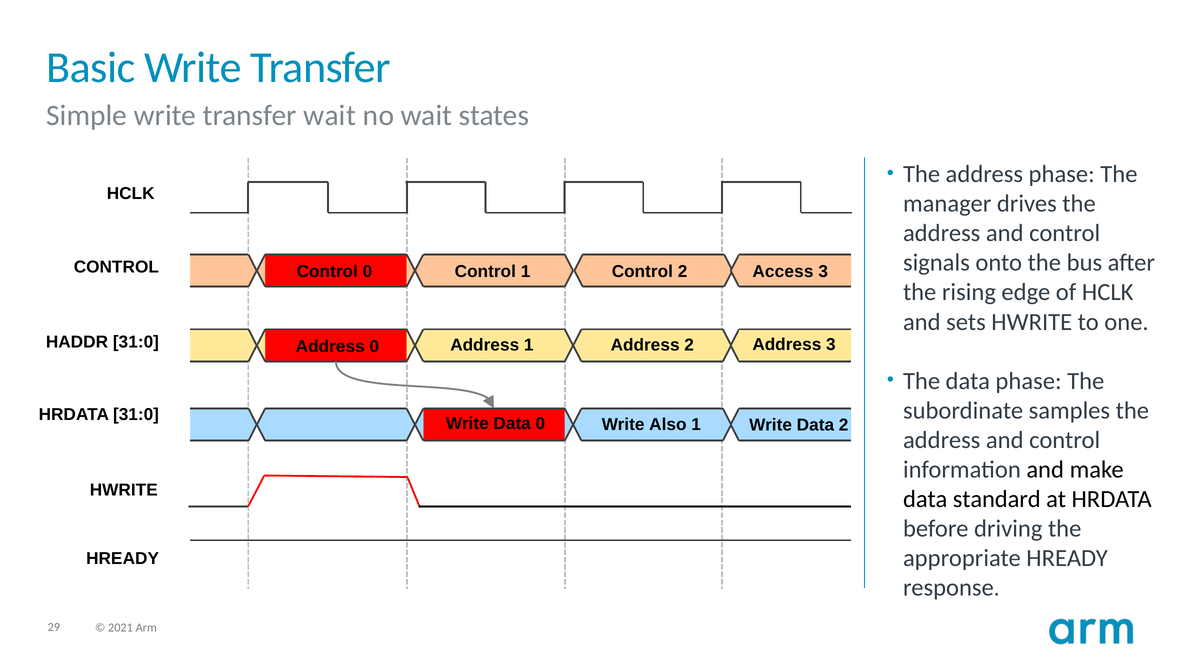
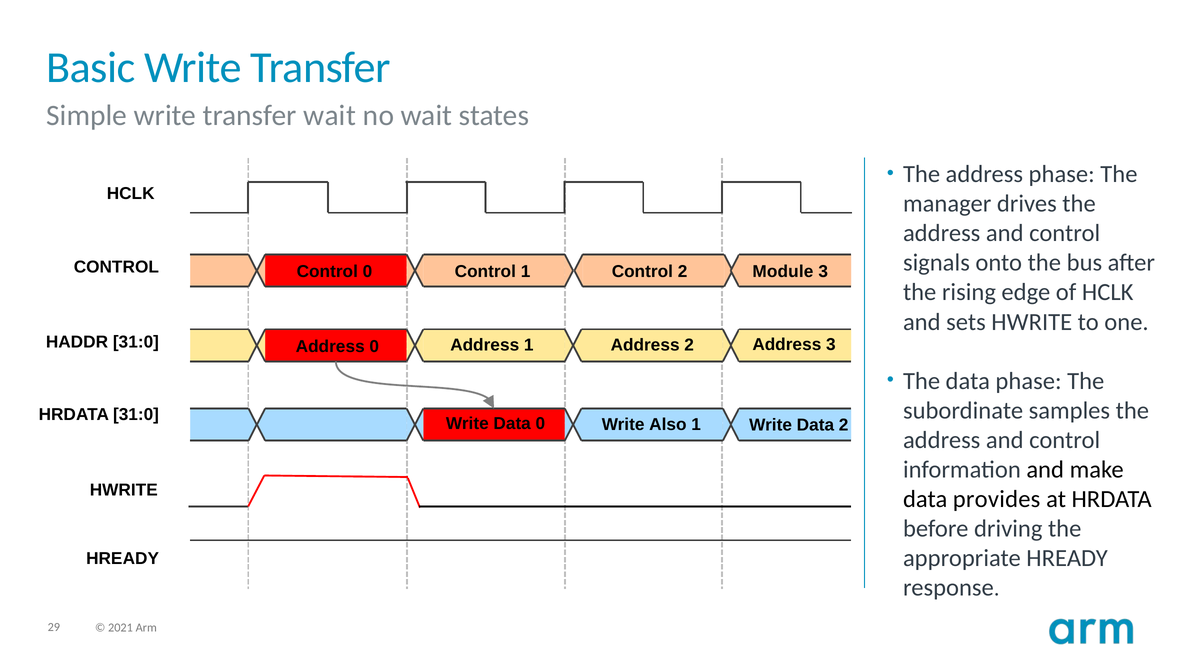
Access: Access -> Module
standard: standard -> provides
